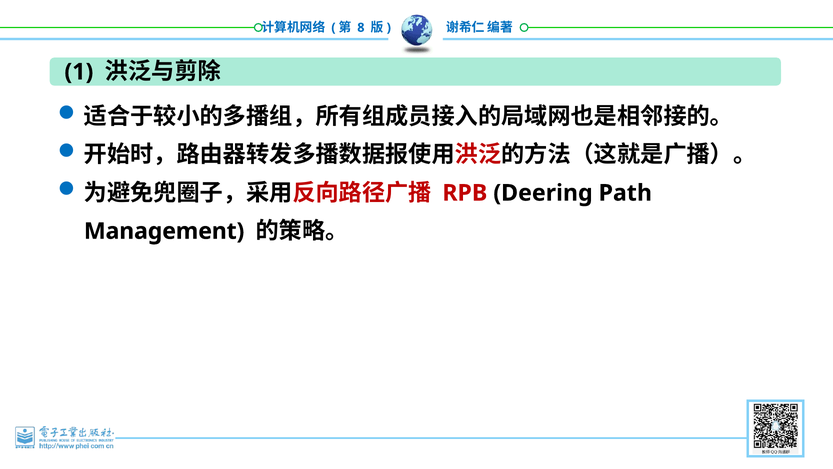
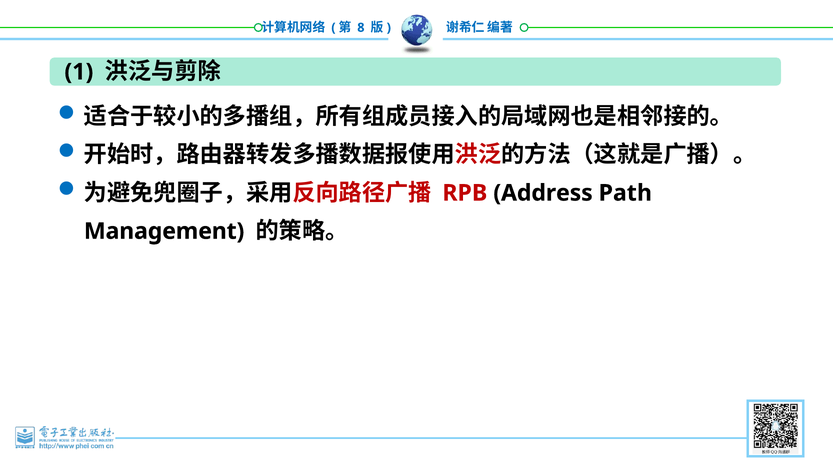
Deering: Deering -> Address
